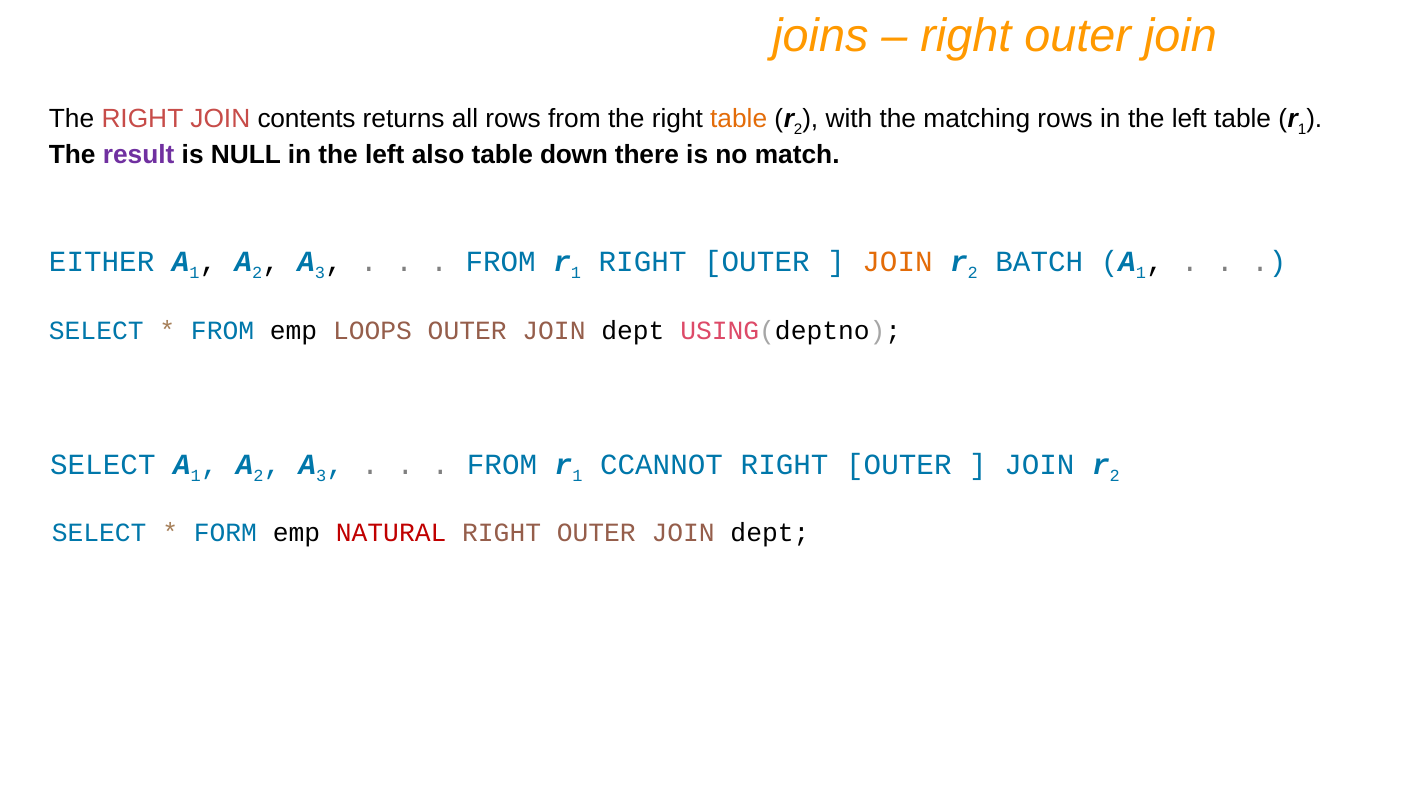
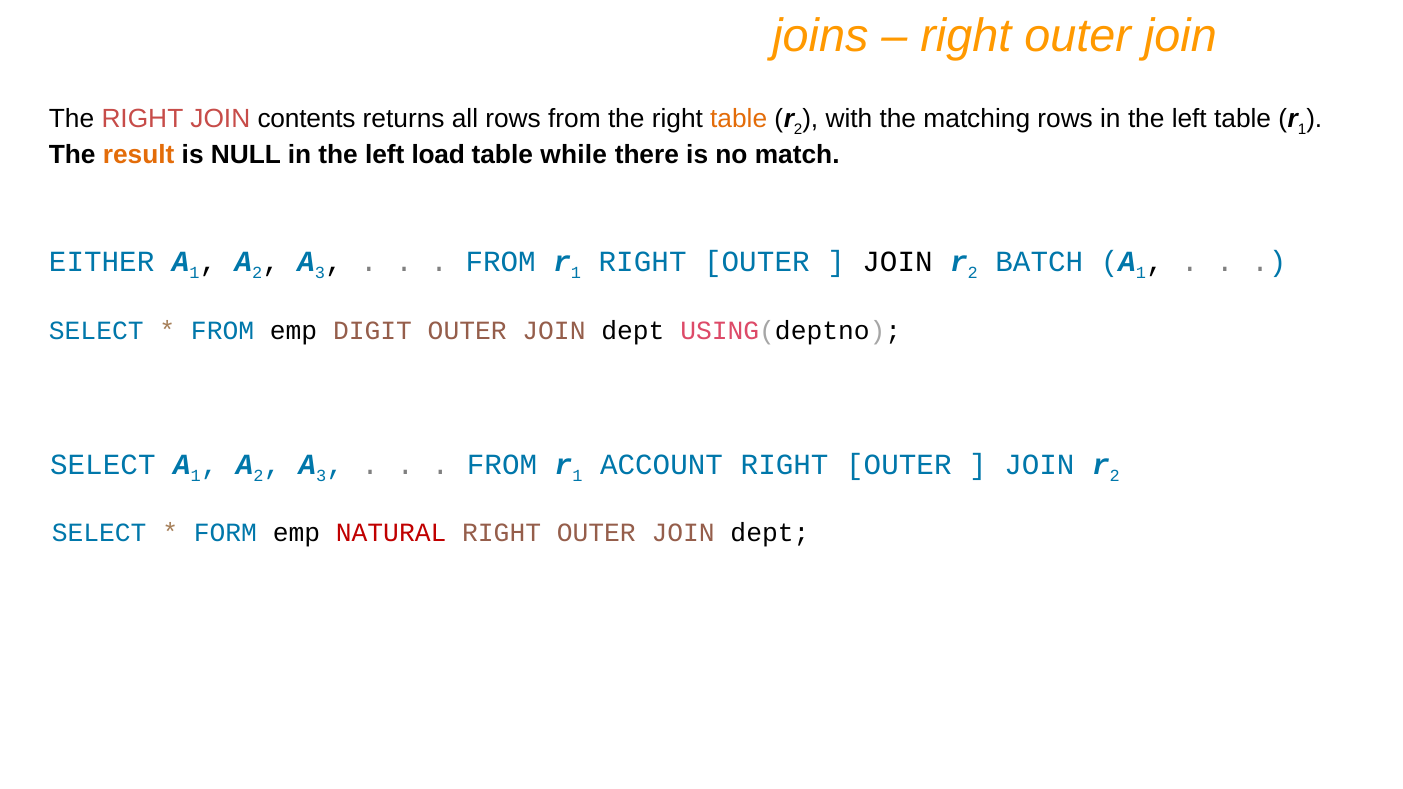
result colour: purple -> orange
also: also -> load
down: down -> while
JOIN at (898, 262) colour: orange -> black
LOOPS: LOOPS -> DIGIT
CCANNOT: CCANNOT -> ACCOUNT
